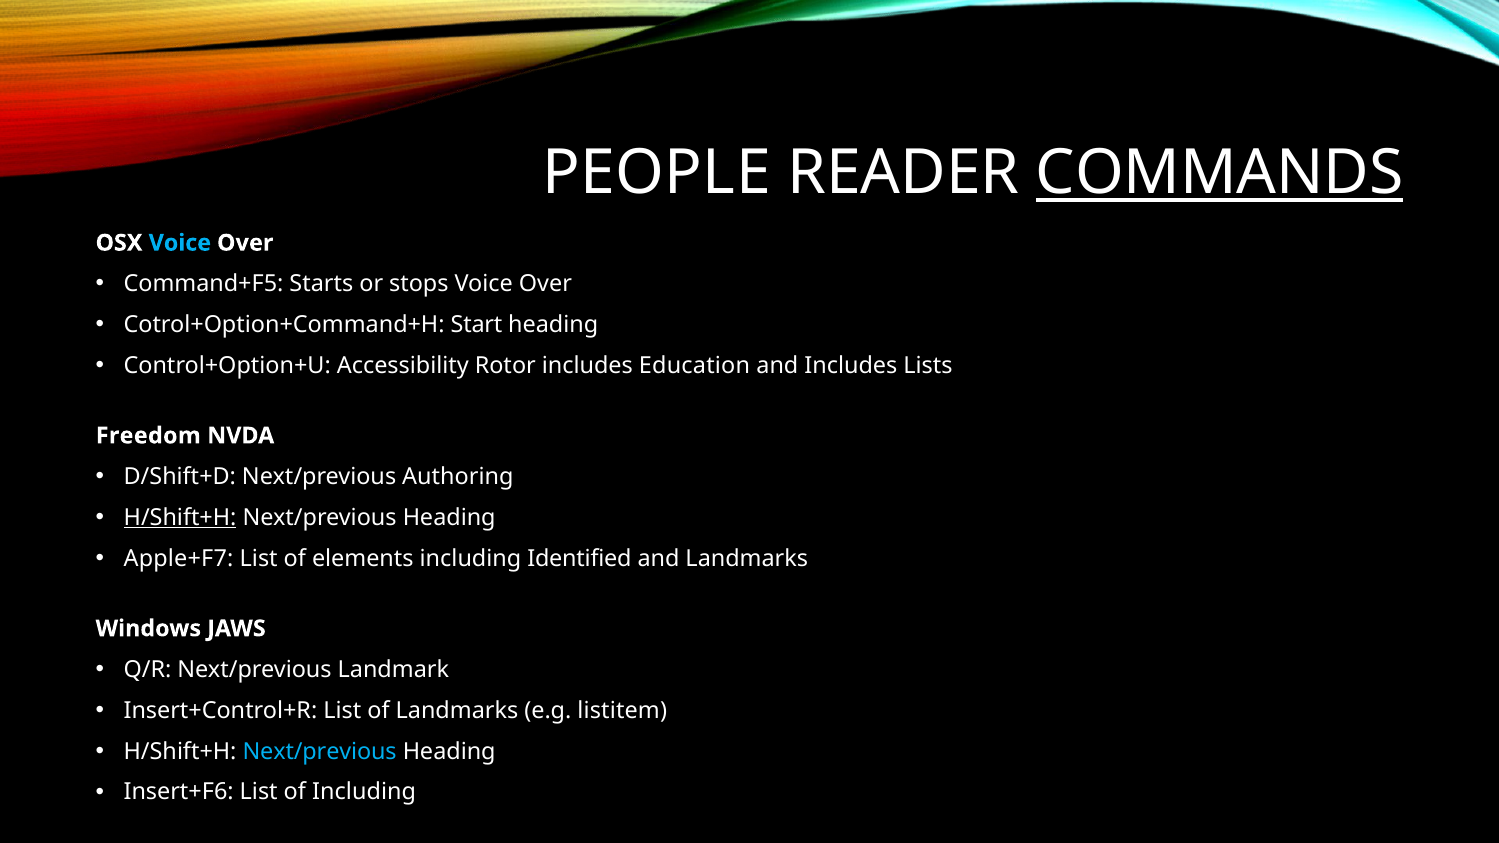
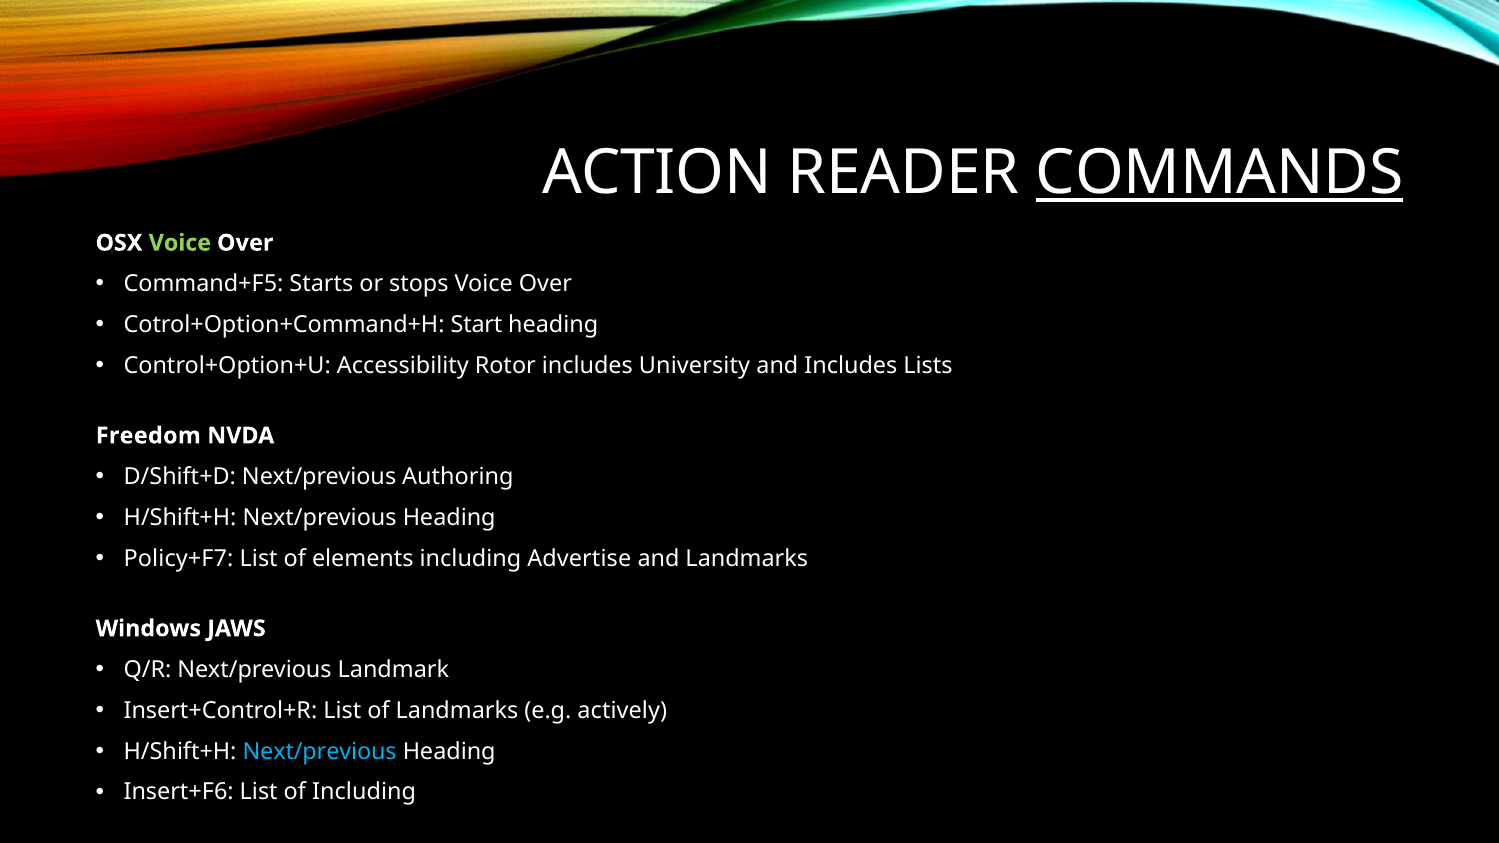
PEOPLE: PEOPLE -> ACTION
Voice at (180, 243) colour: light blue -> light green
Education: Education -> University
H/Shift+H at (180, 518) underline: present -> none
Apple+F7: Apple+F7 -> Policy+F7
Identified: Identified -> Advertise
listitem: listitem -> actively
